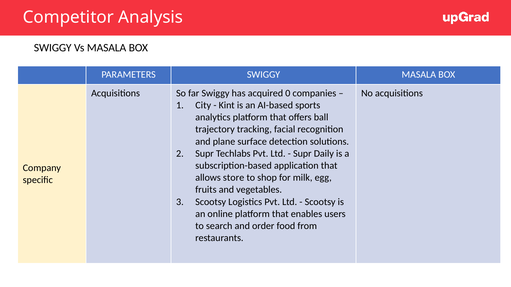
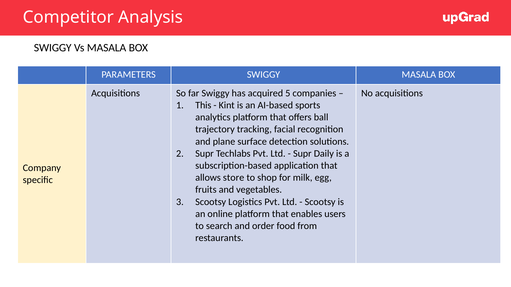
0: 0 -> 5
City: City -> This
